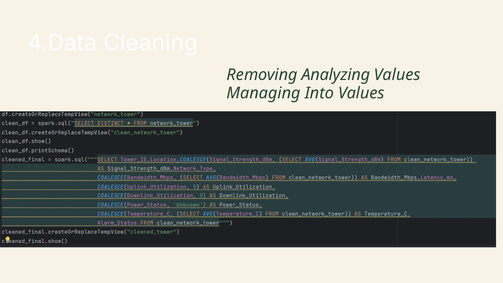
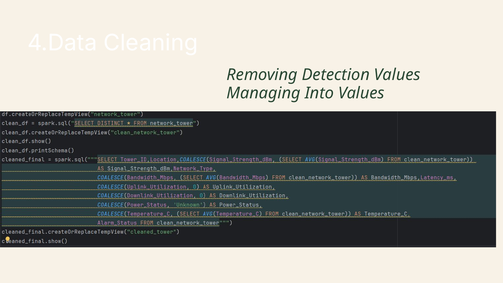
Analyzing: Analyzing -> Detection
